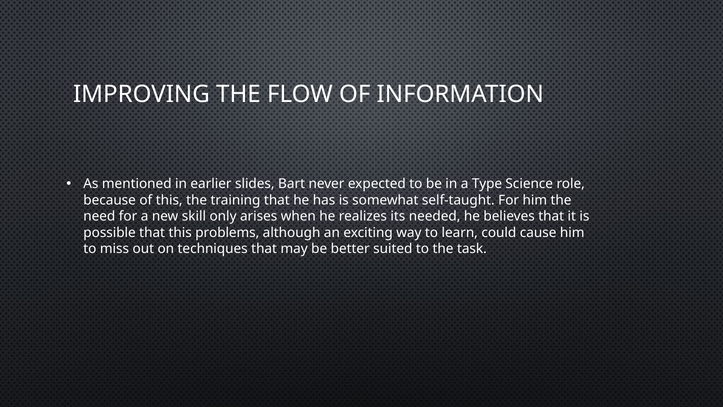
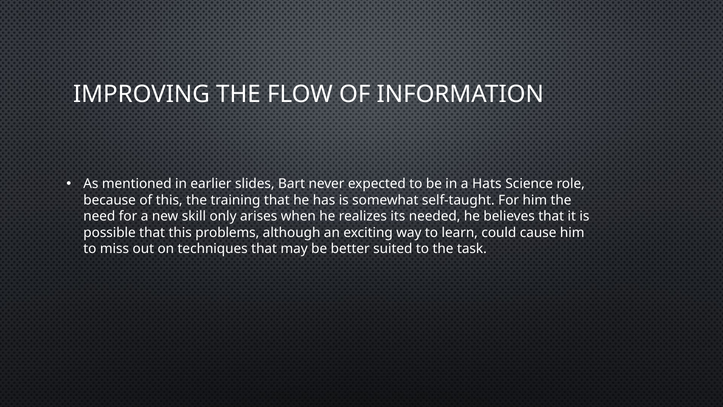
Type: Type -> Hats
